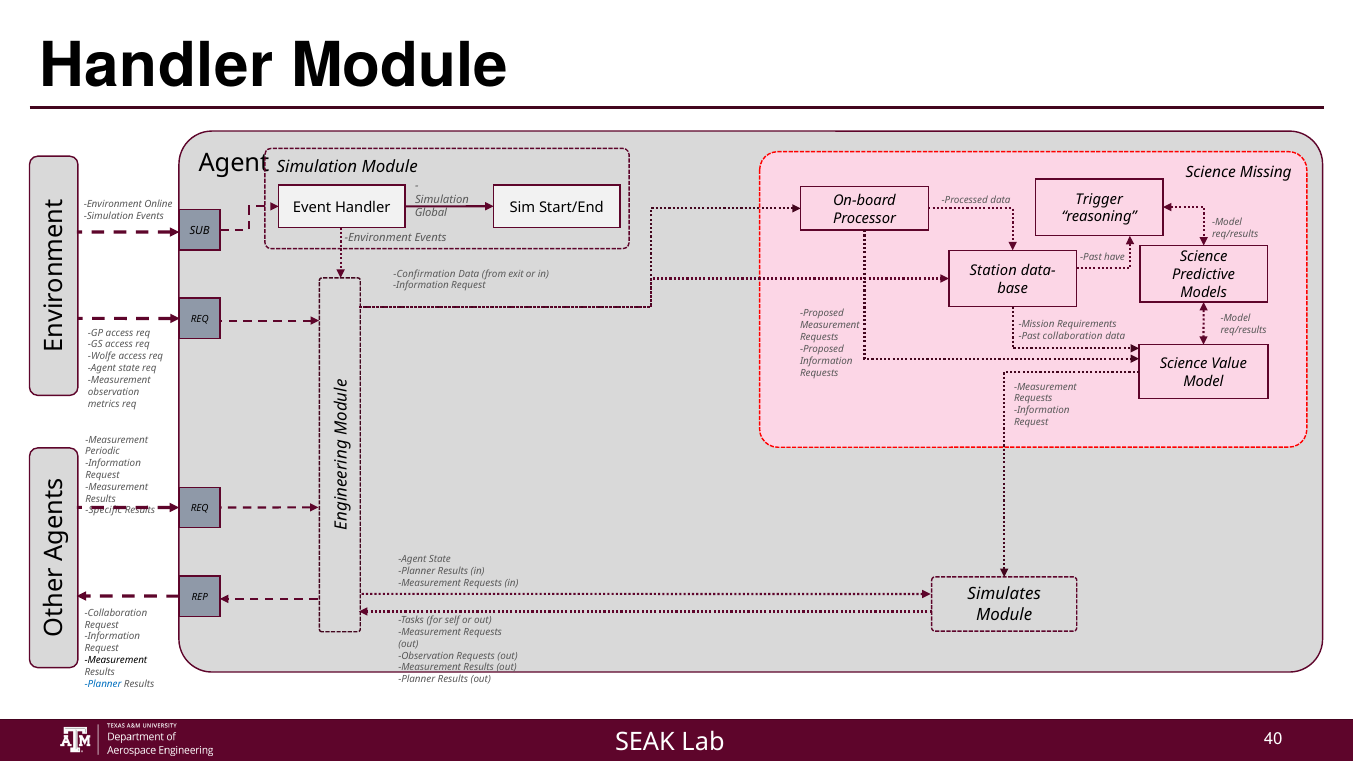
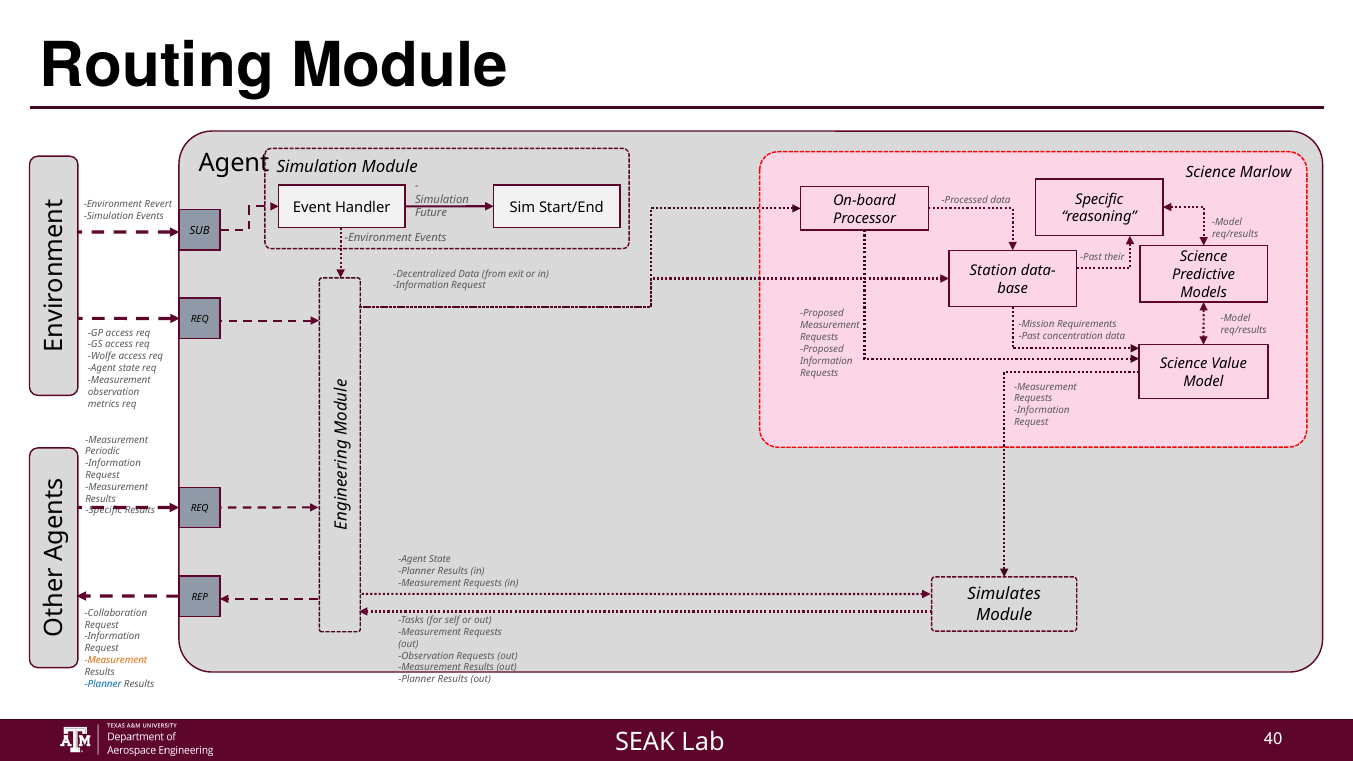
Handler at (157, 66): Handler -> Routing
Missing: Missing -> Marlow
Trigger at (1099, 199): Trigger -> Specific
Online: Online -> Revert
Global: Global -> Future
have: have -> their
Confirmation: Confirmation -> Decentralized
Past collaboration: collaboration -> concentration
Measurement at (116, 660) colour: black -> orange
